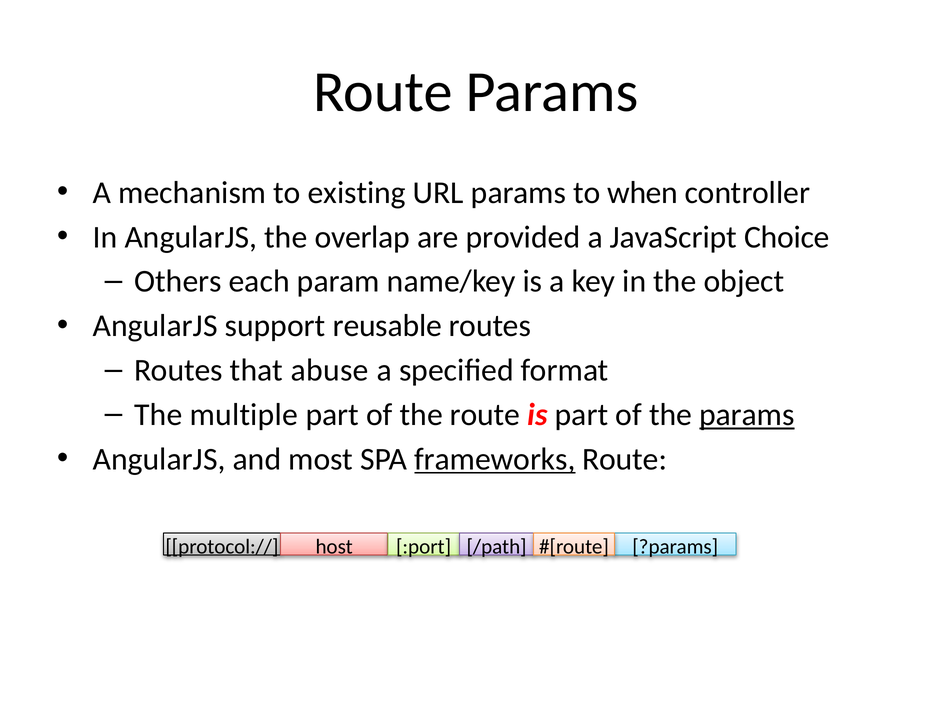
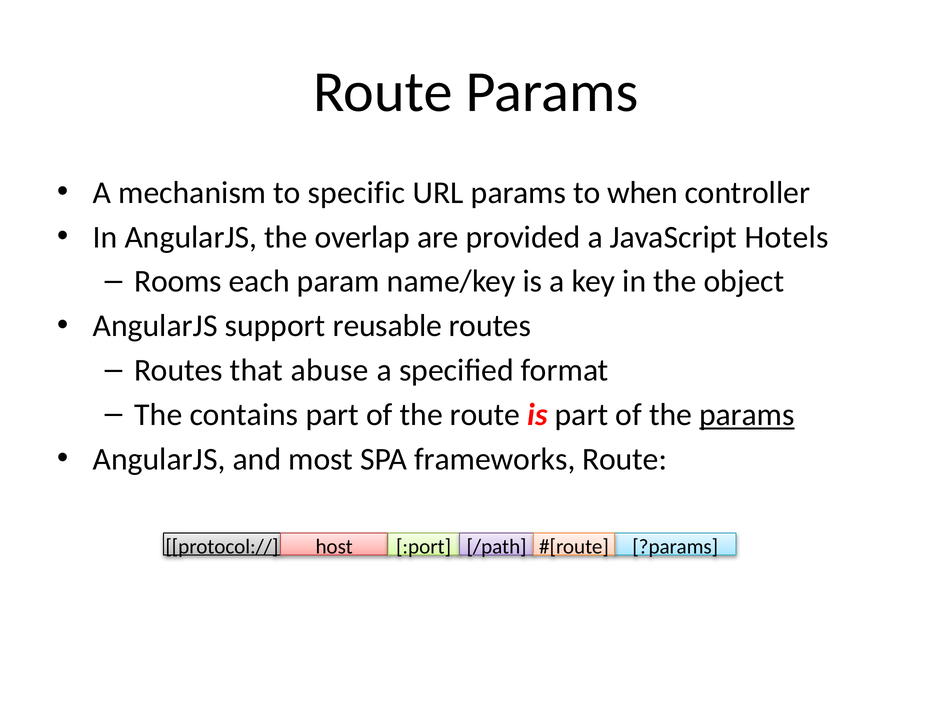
existing: existing -> specific
Choice: Choice -> Hotels
Others: Others -> Rooms
multiple: multiple -> contains
frameworks underline: present -> none
